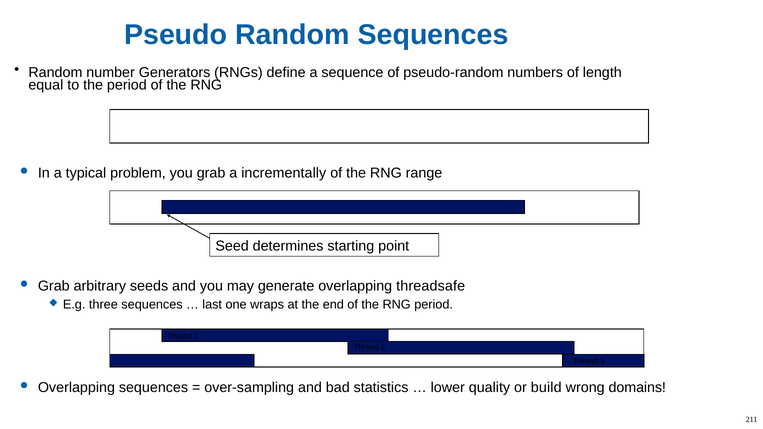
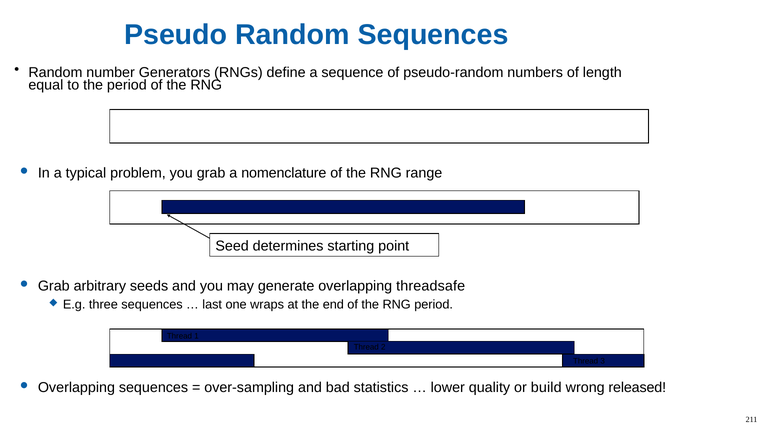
incrementally: incrementally -> nomenclature
domains: domains -> released
